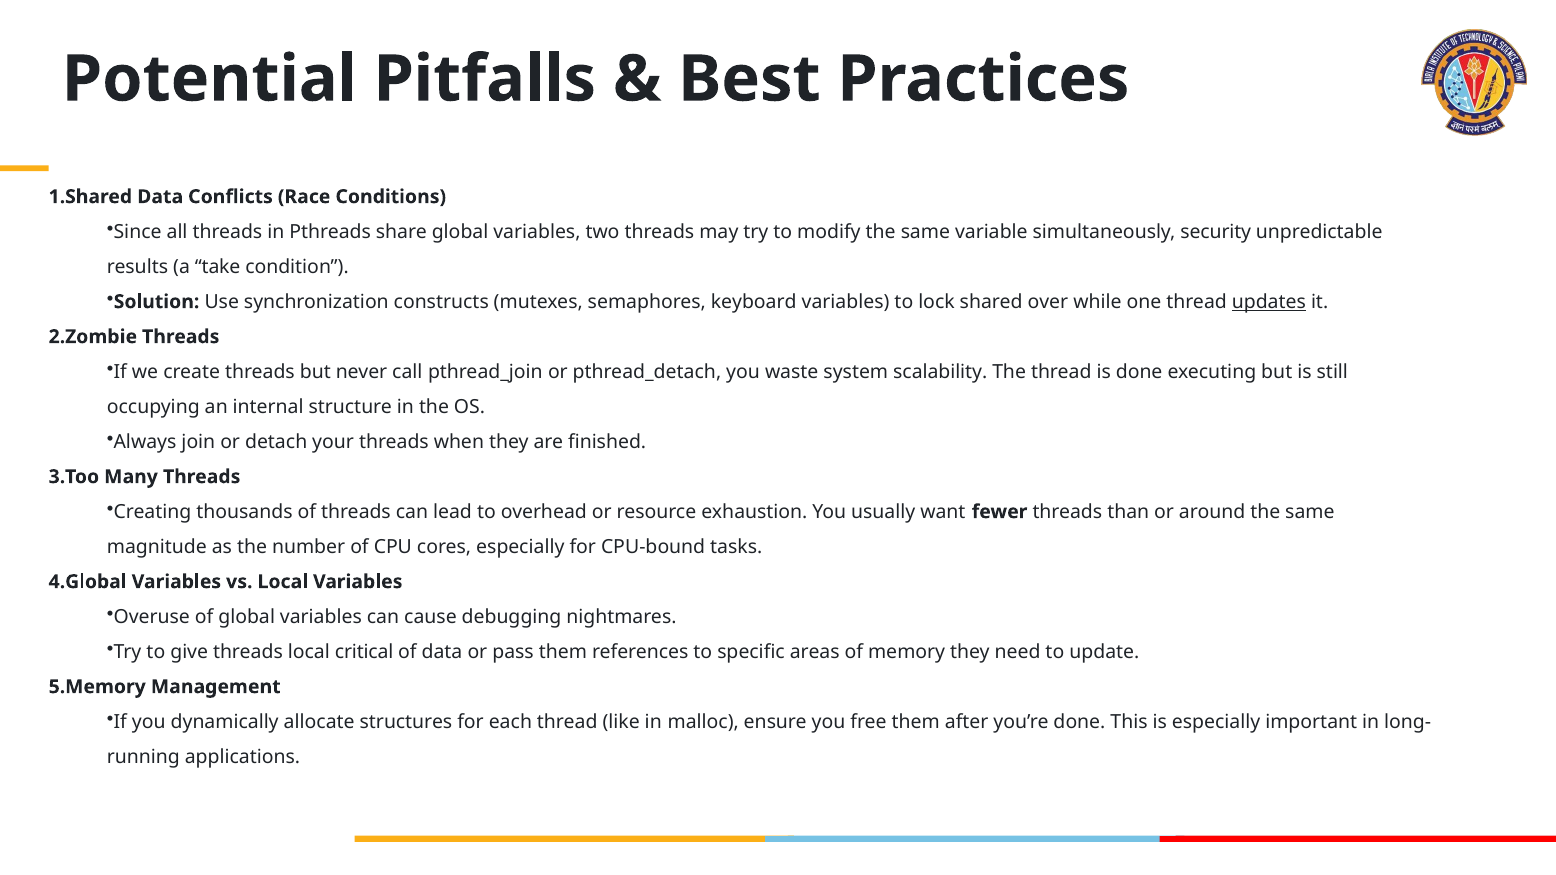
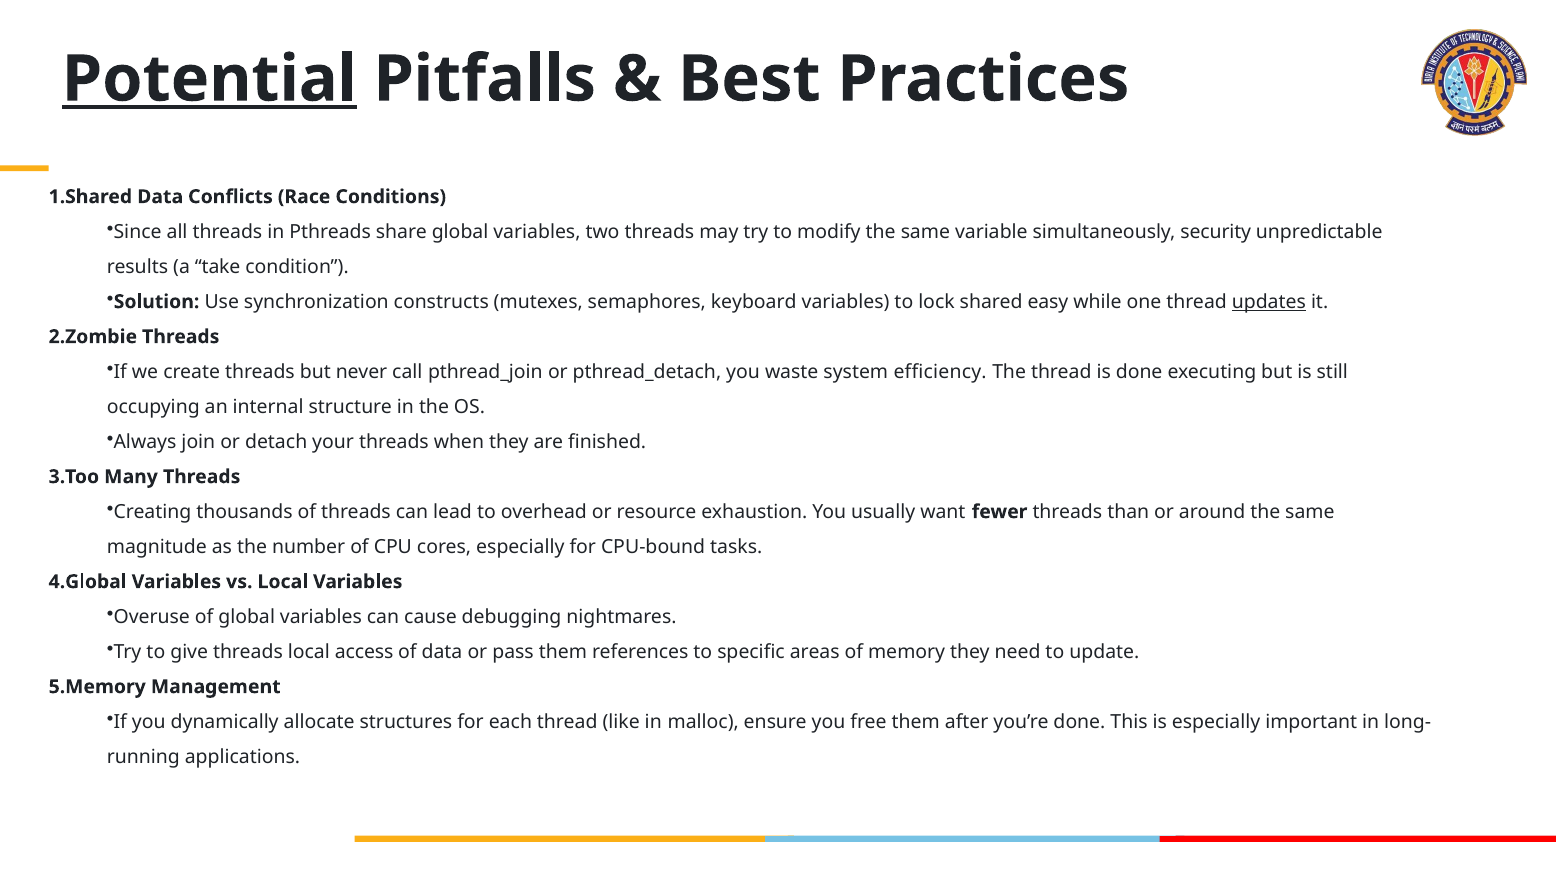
Potential underline: none -> present
over: over -> easy
scalability: scalability -> efficiency
critical: critical -> access
